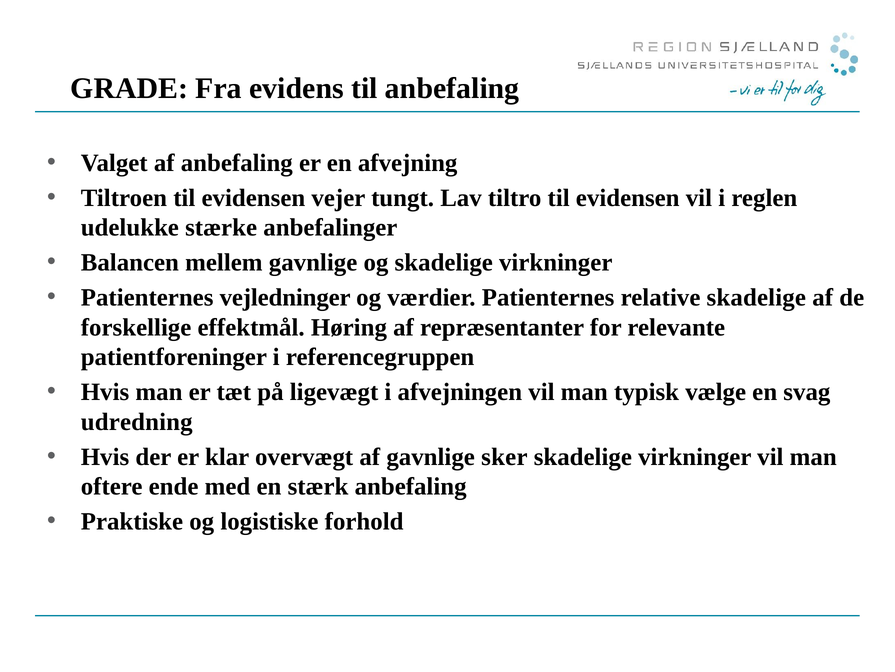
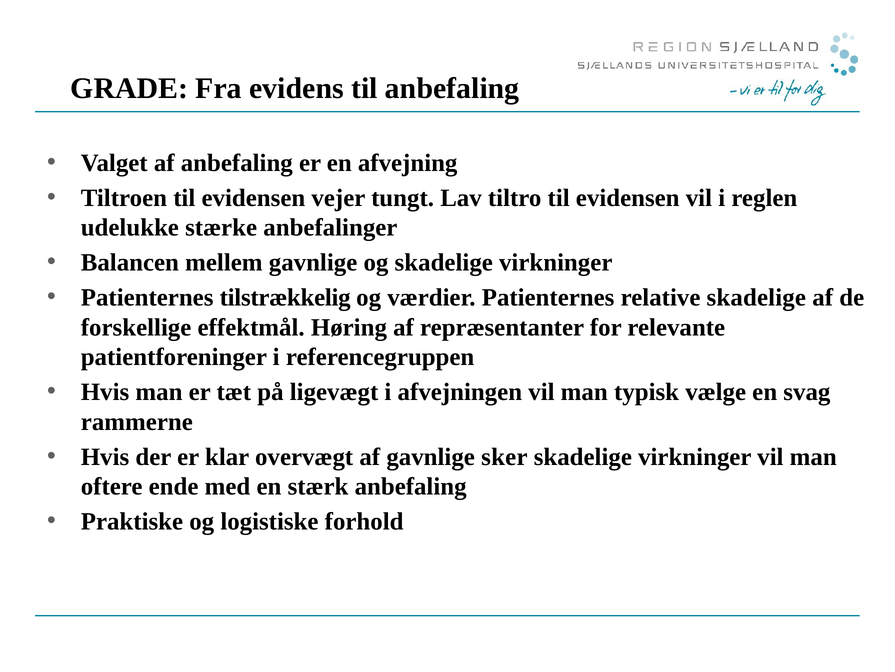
vejledninger: vejledninger -> tilstrækkelig
udredning: udredning -> rammerne
